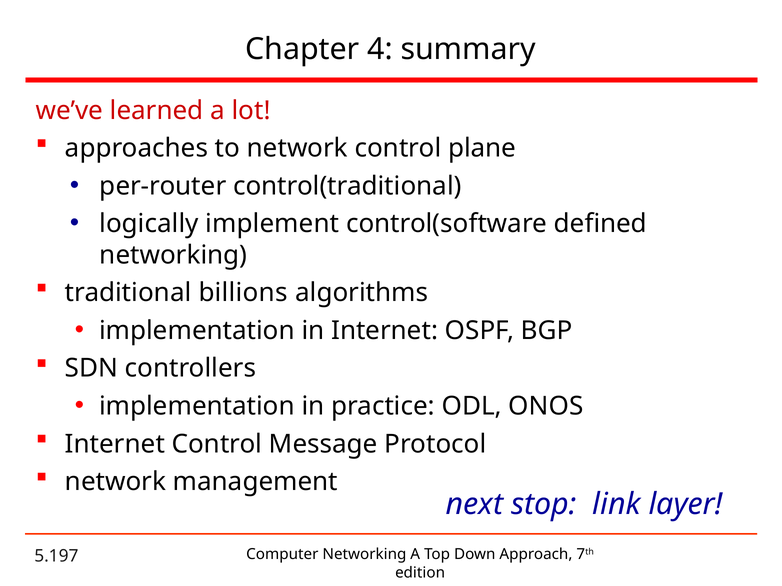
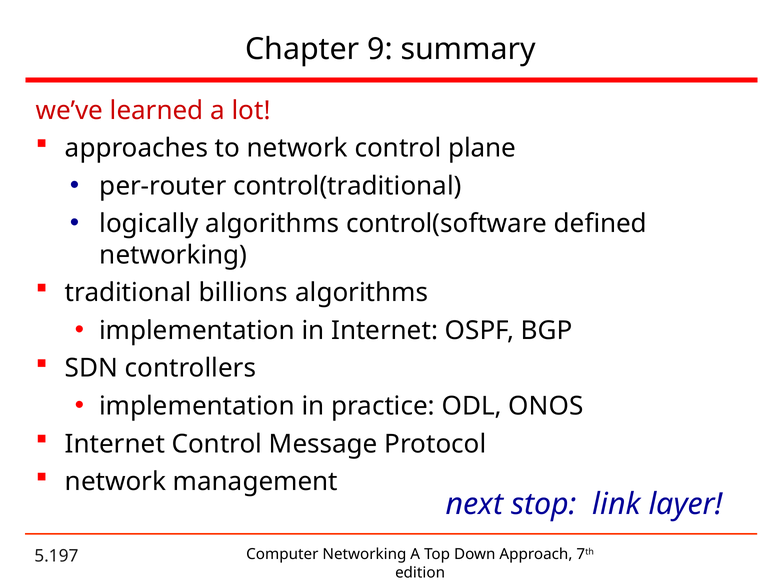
4: 4 -> 9
logically implement: implement -> algorithms
